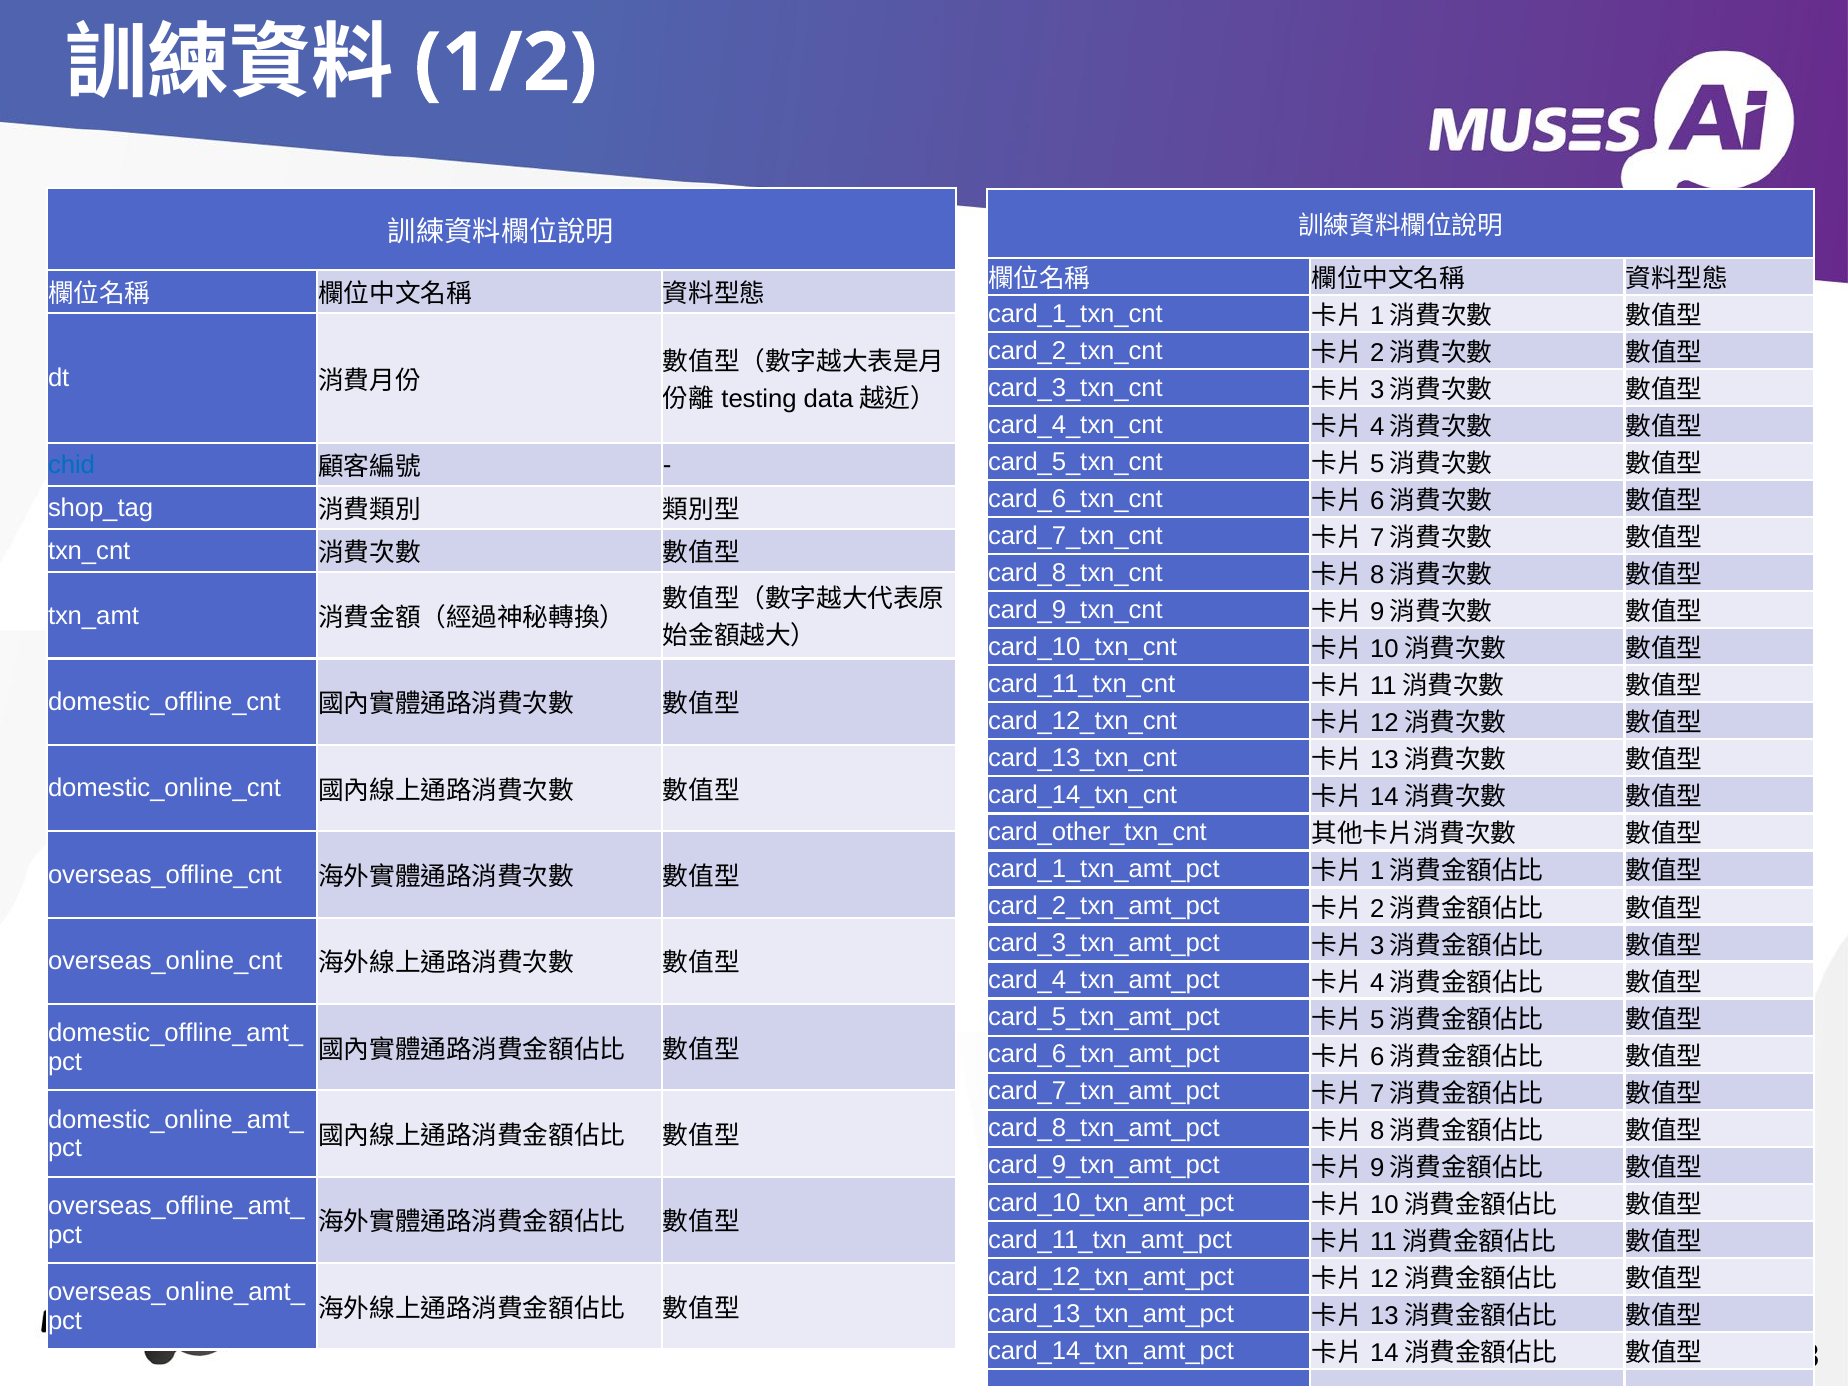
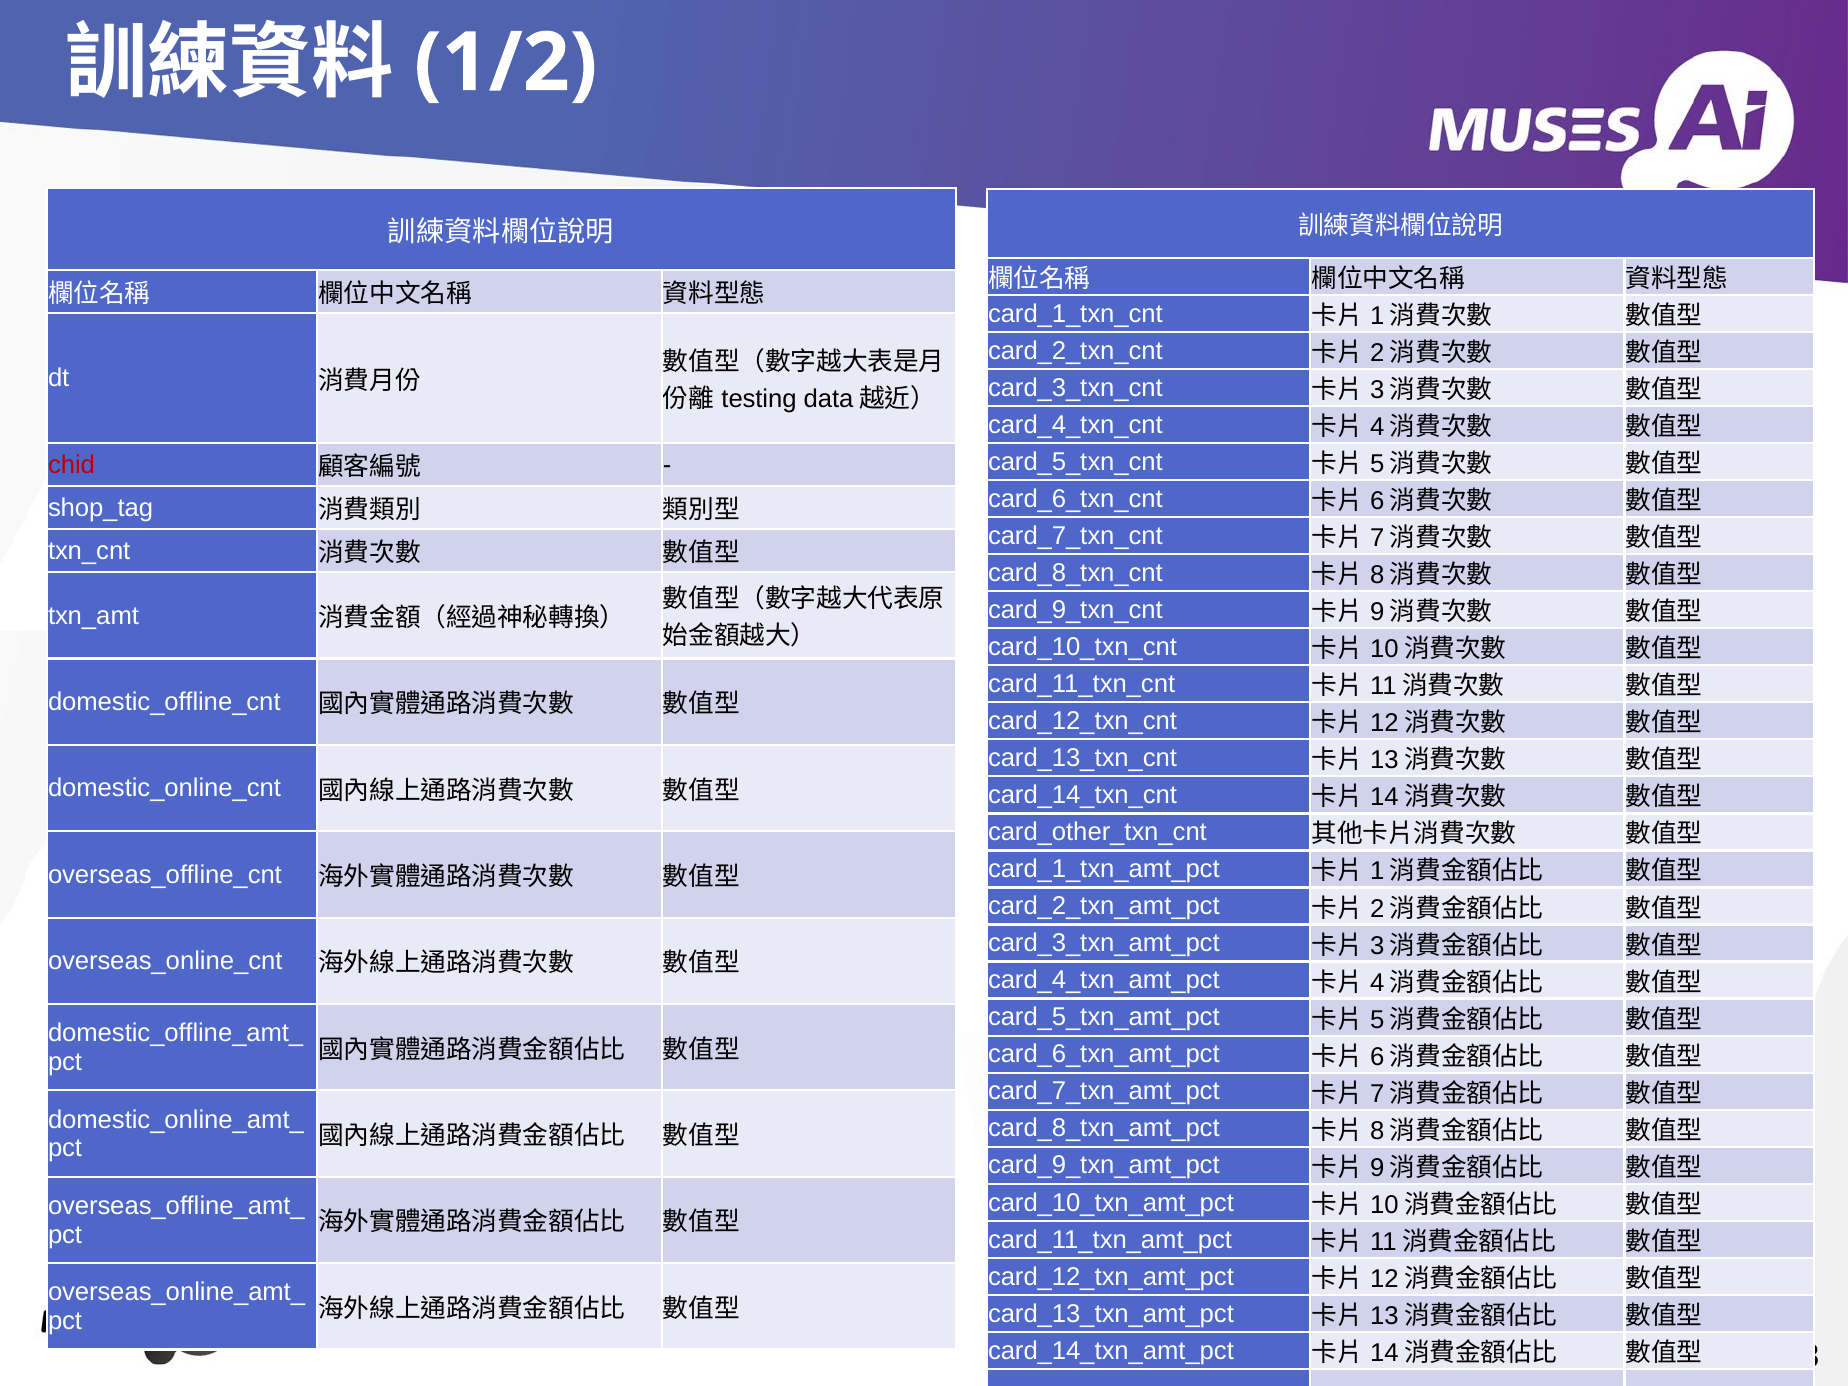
chid colour: blue -> red
